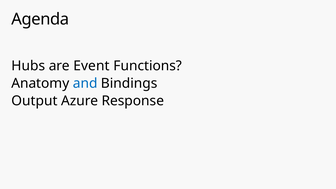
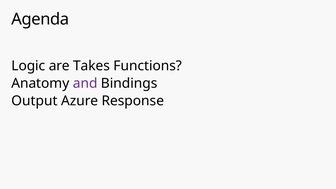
Hubs: Hubs -> Logic
Event: Event -> Takes
and colour: blue -> purple
